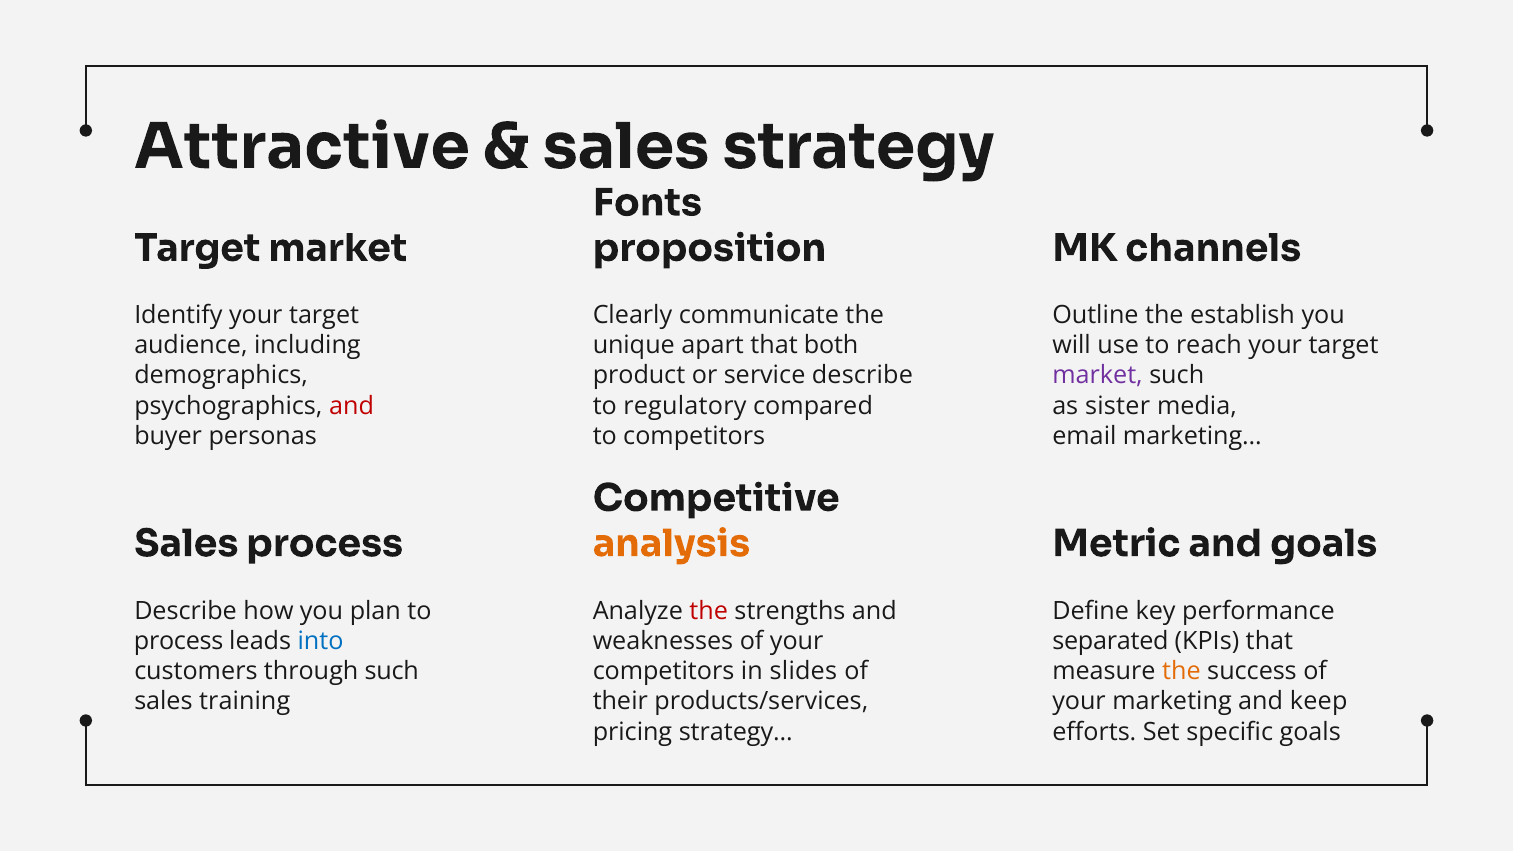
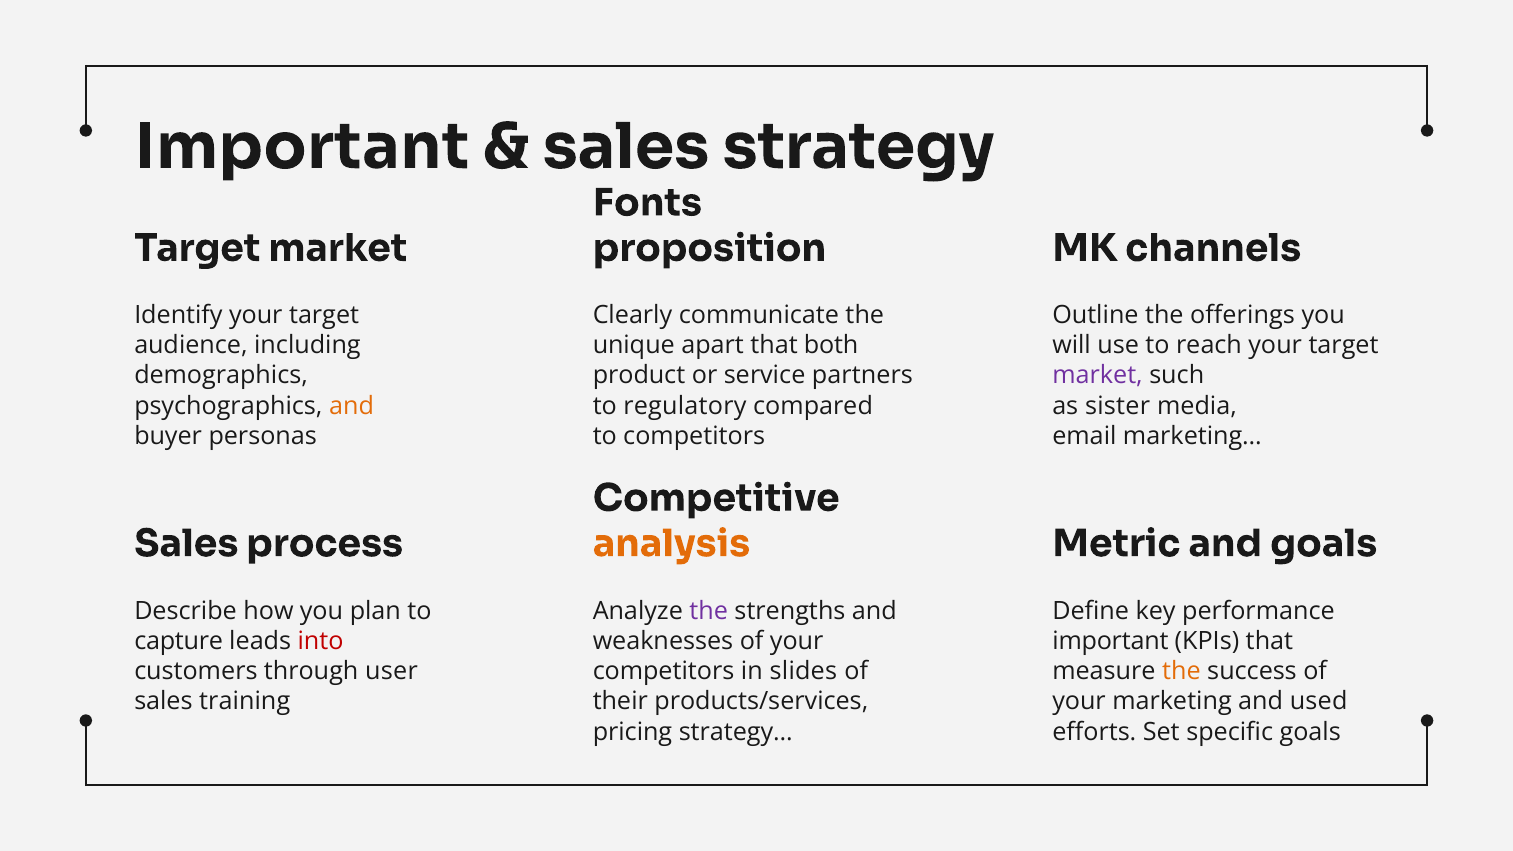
Attractive at (302, 147): Attractive -> Important
establish: establish -> offerings
service describe: describe -> partners
and at (352, 406) colour: red -> orange
the at (709, 611) colour: red -> purple
process at (179, 641): process -> capture
into colour: blue -> red
separated at (1110, 641): separated -> important
through such: such -> user
keep: keep -> used
